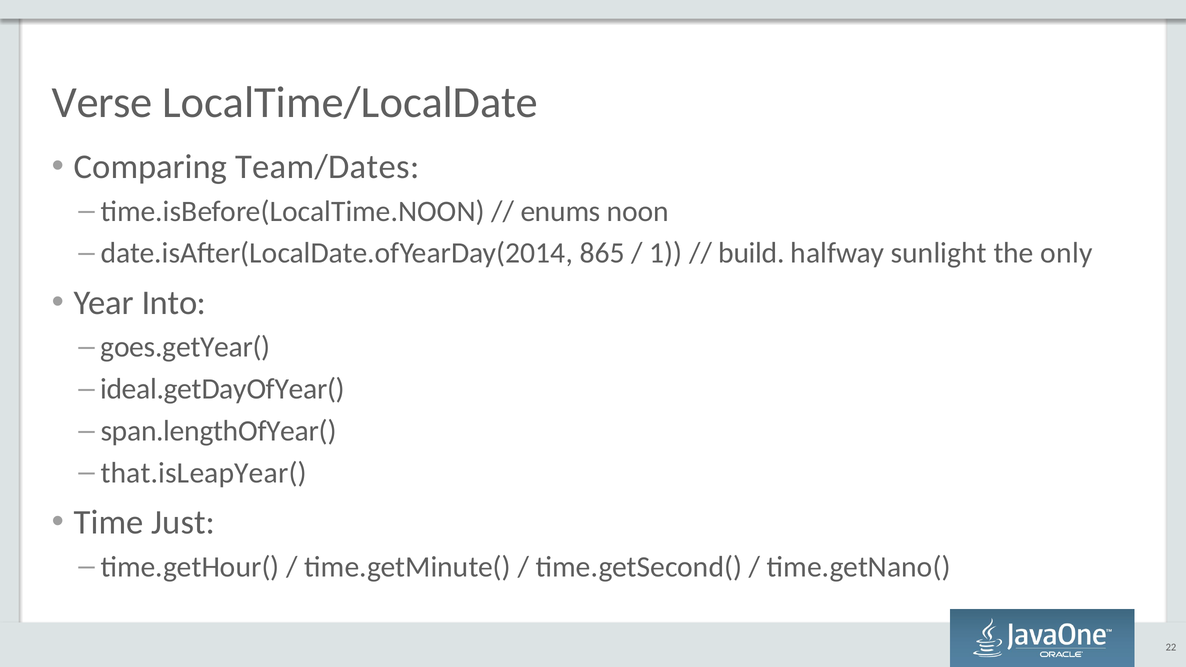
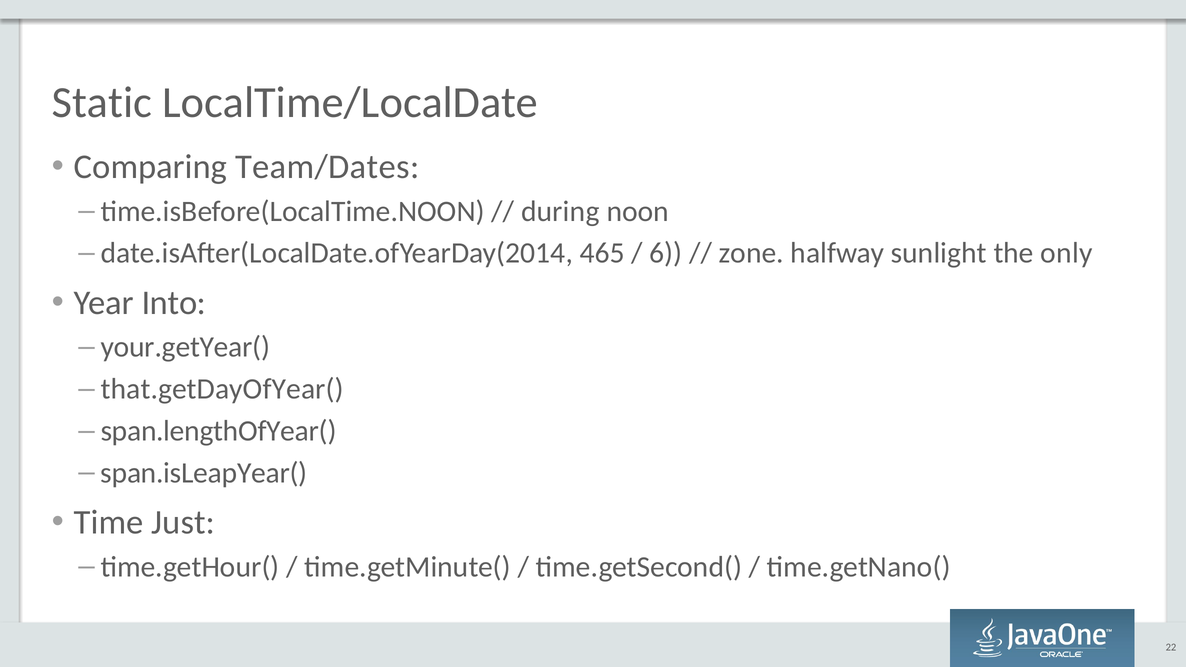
Verse: Verse -> Static
enums: enums -> during
865: 865 -> 465
1: 1 -> 6
build: build -> zone
goes.getYear(: goes.getYear( -> your.getYear(
ideal.getDayOfYear(: ideal.getDayOfYear( -> that.getDayOfYear(
that.isLeapYear(: that.isLeapYear( -> span.isLeapYear(
